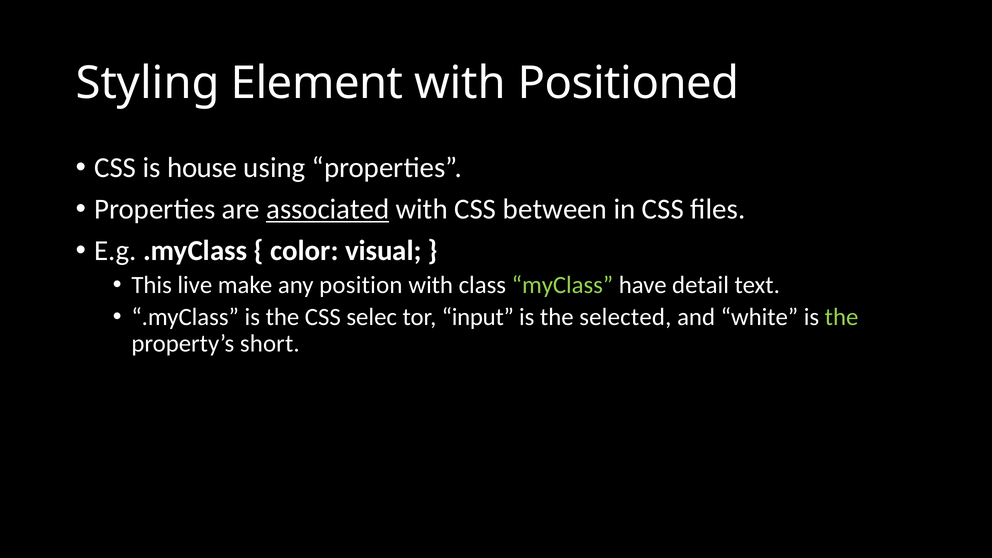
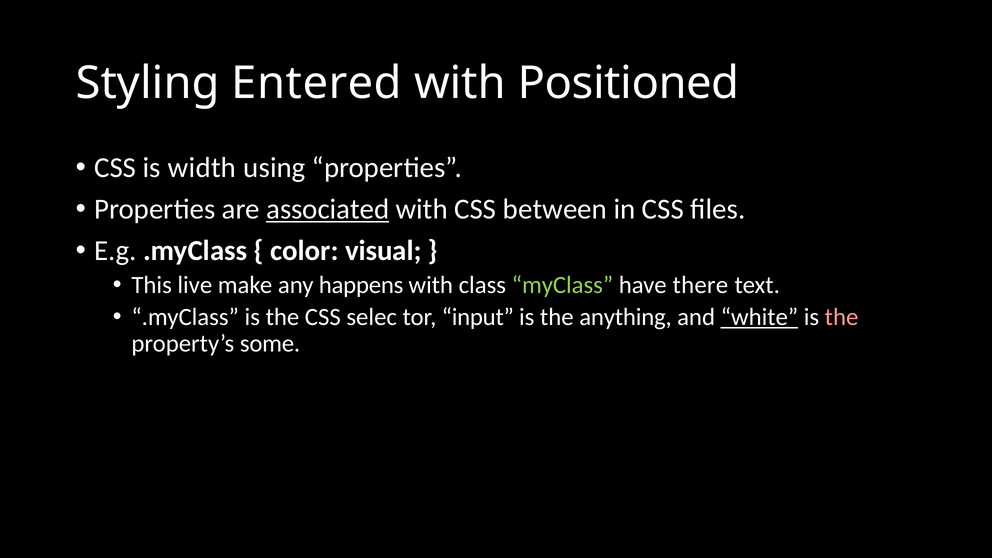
Element: Element -> Entered
house: house -> width
position: position -> happens
detail: detail -> there
selected: selected -> anything
white underline: none -> present
the at (842, 317) colour: light green -> pink
short: short -> some
